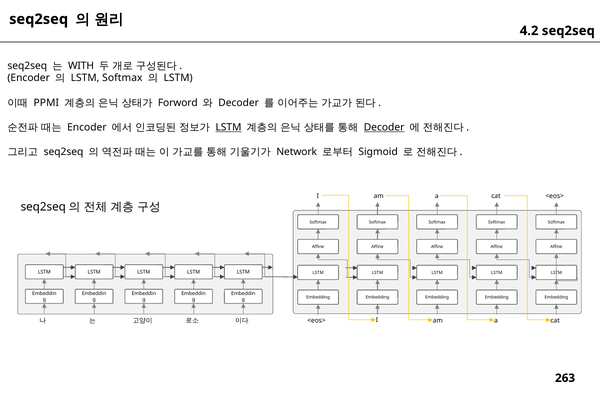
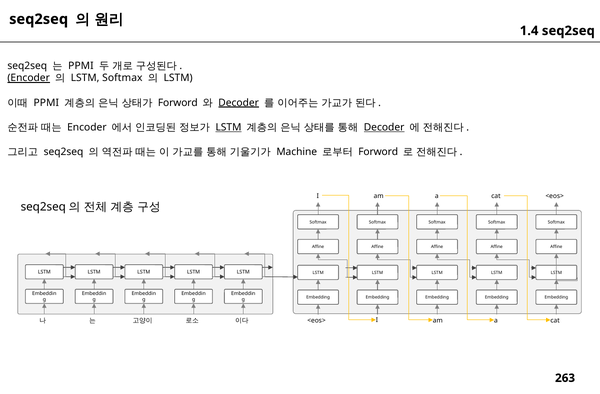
4.2: 4.2 -> 1.4
WITH at (81, 66): WITH -> PPMI
Encoder at (29, 78) underline: none -> present
Decoder at (239, 103) underline: none -> present
Network: Network -> Machine
Sigmoid at (378, 152): Sigmoid -> Forword
